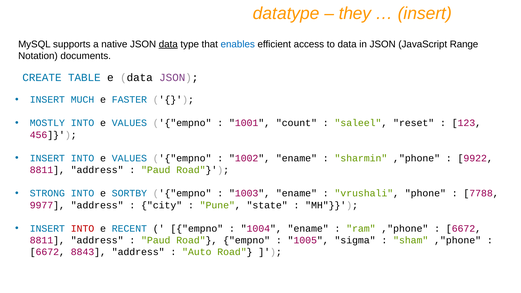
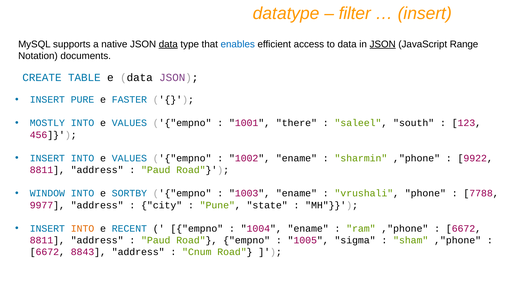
they: they -> filter
JSON at (383, 44) underline: none -> present
MUCH: MUCH -> PURE
count: count -> there
reset: reset -> south
STRONG: STRONG -> WINDOW
INTO at (83, 229) colour: red -> orange
Auto: Auto -> Cnum
